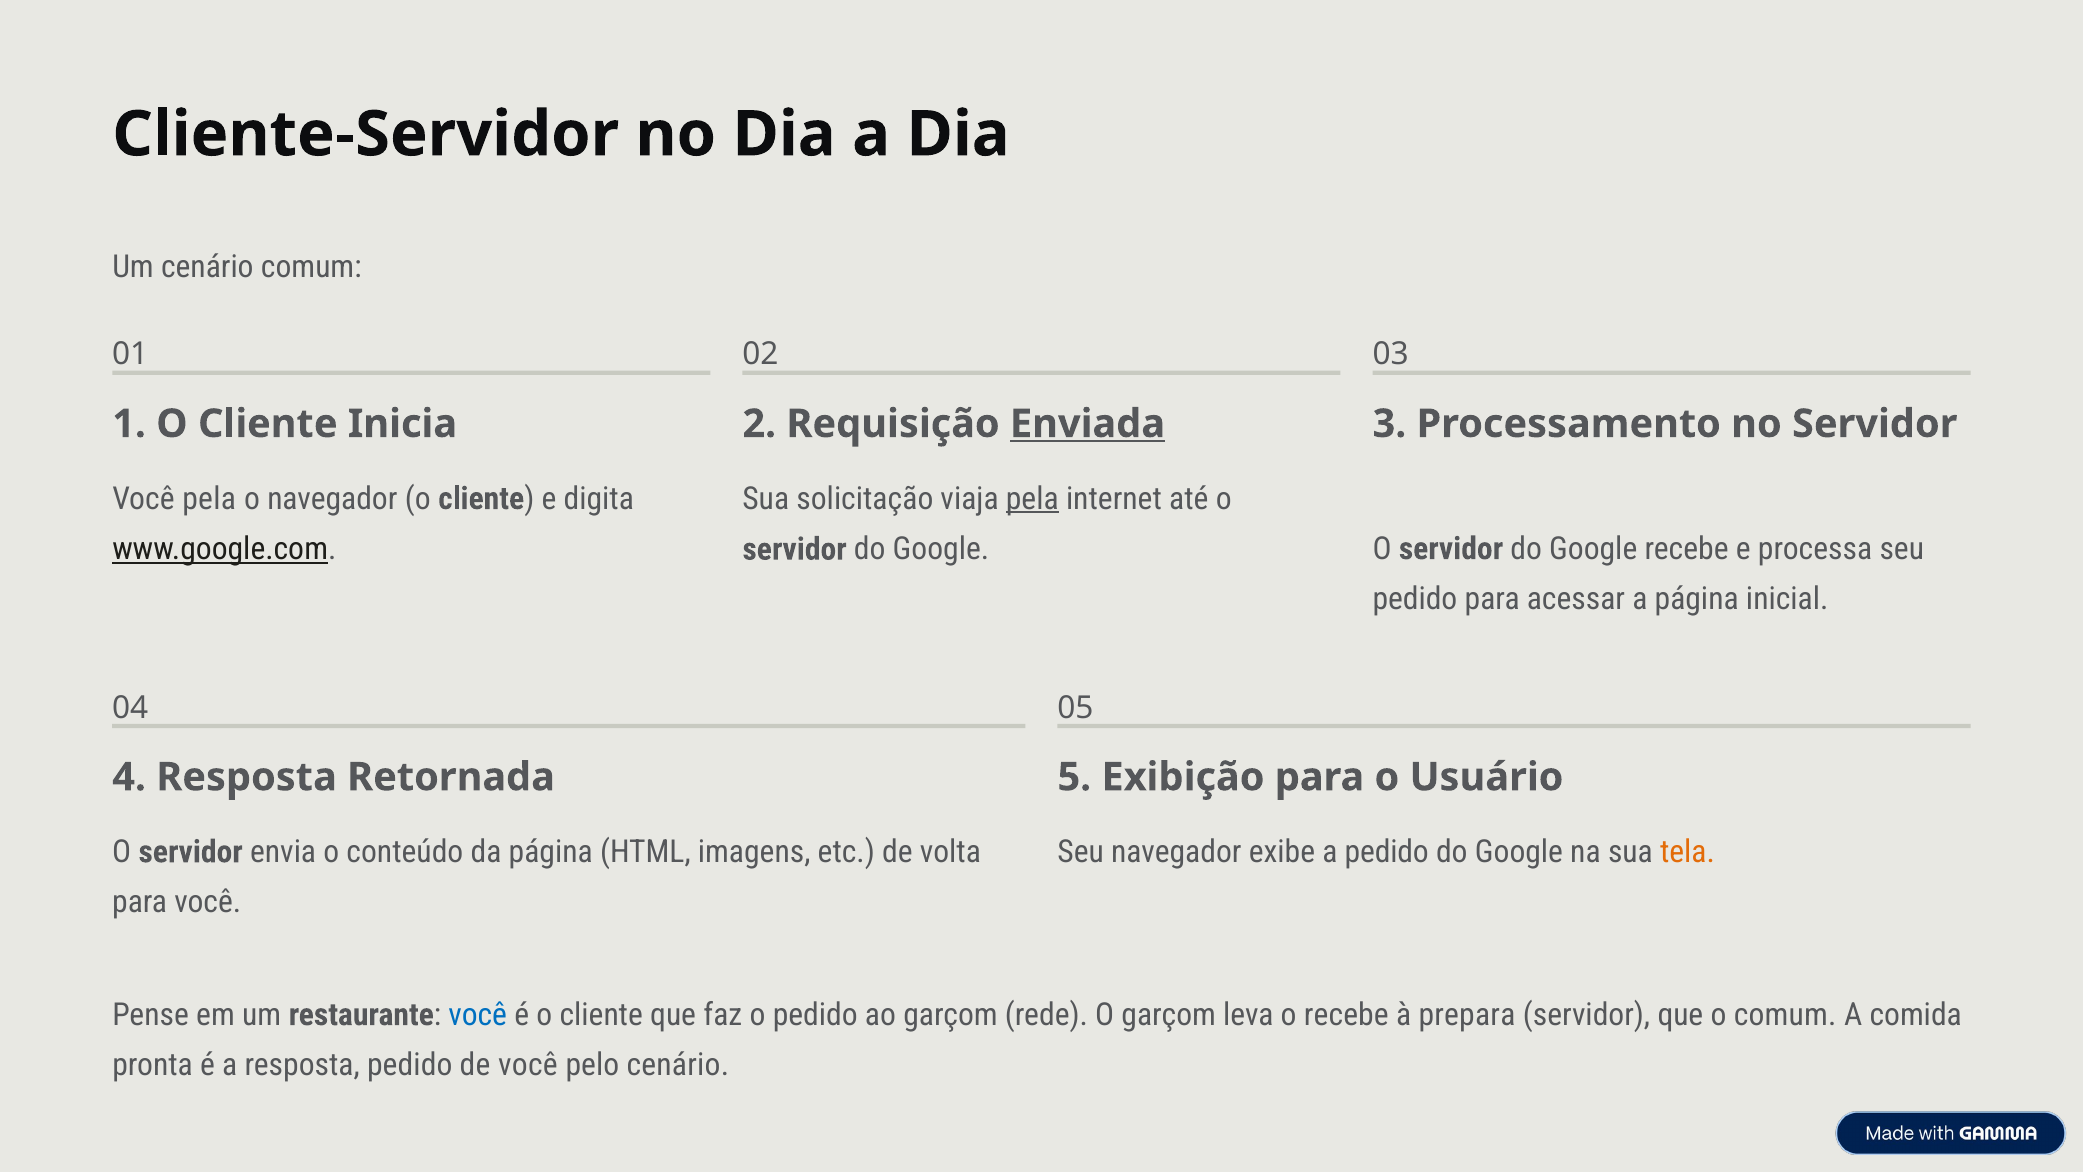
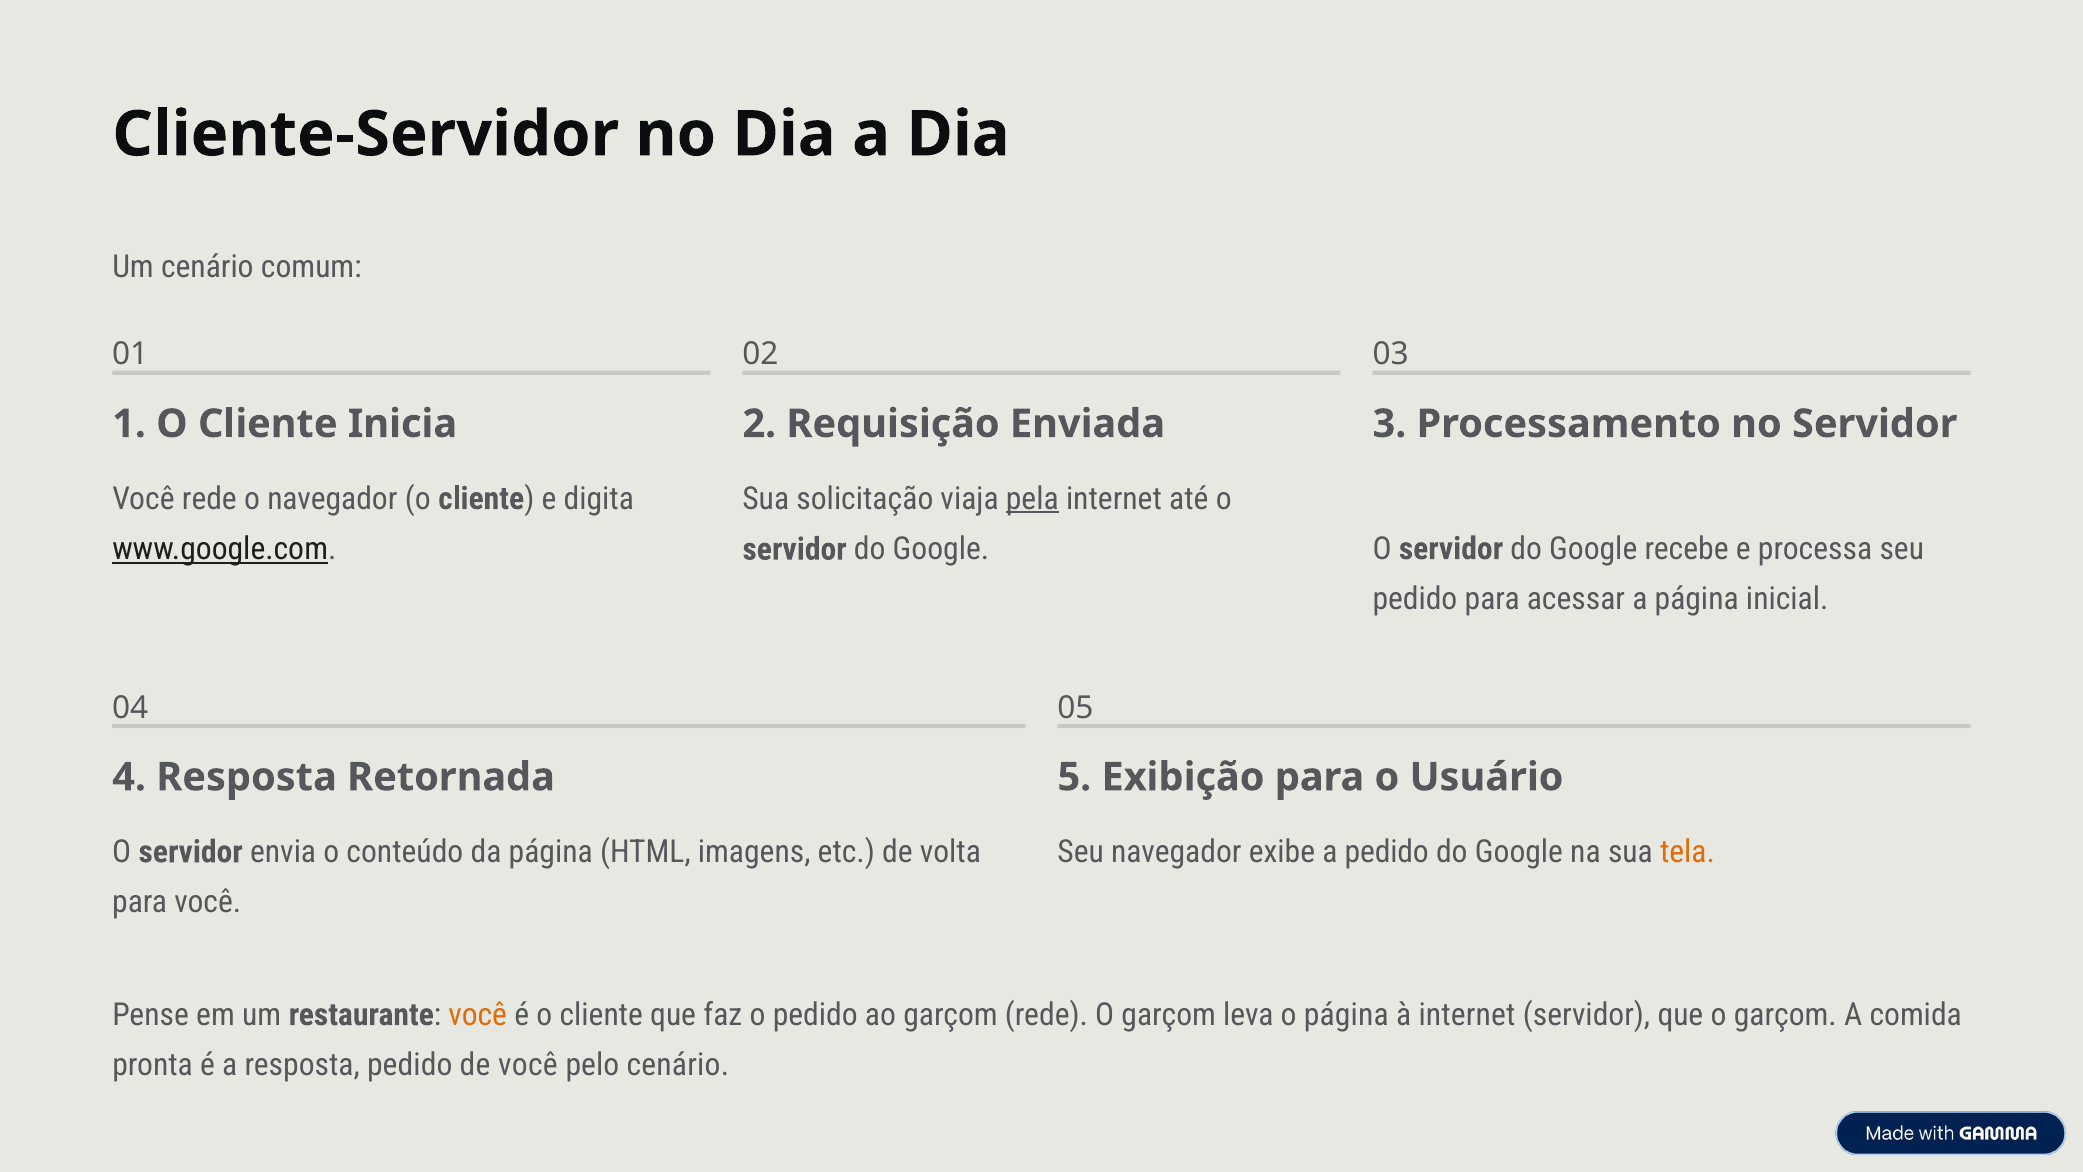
Enviada underline: present -> none
Você pela: pela -> rede
você at (478, 1014) colour: blue -> orange
o recebe: recebe -> página
à prepara: prepara -> internet
que o comum: comum -> garçom
